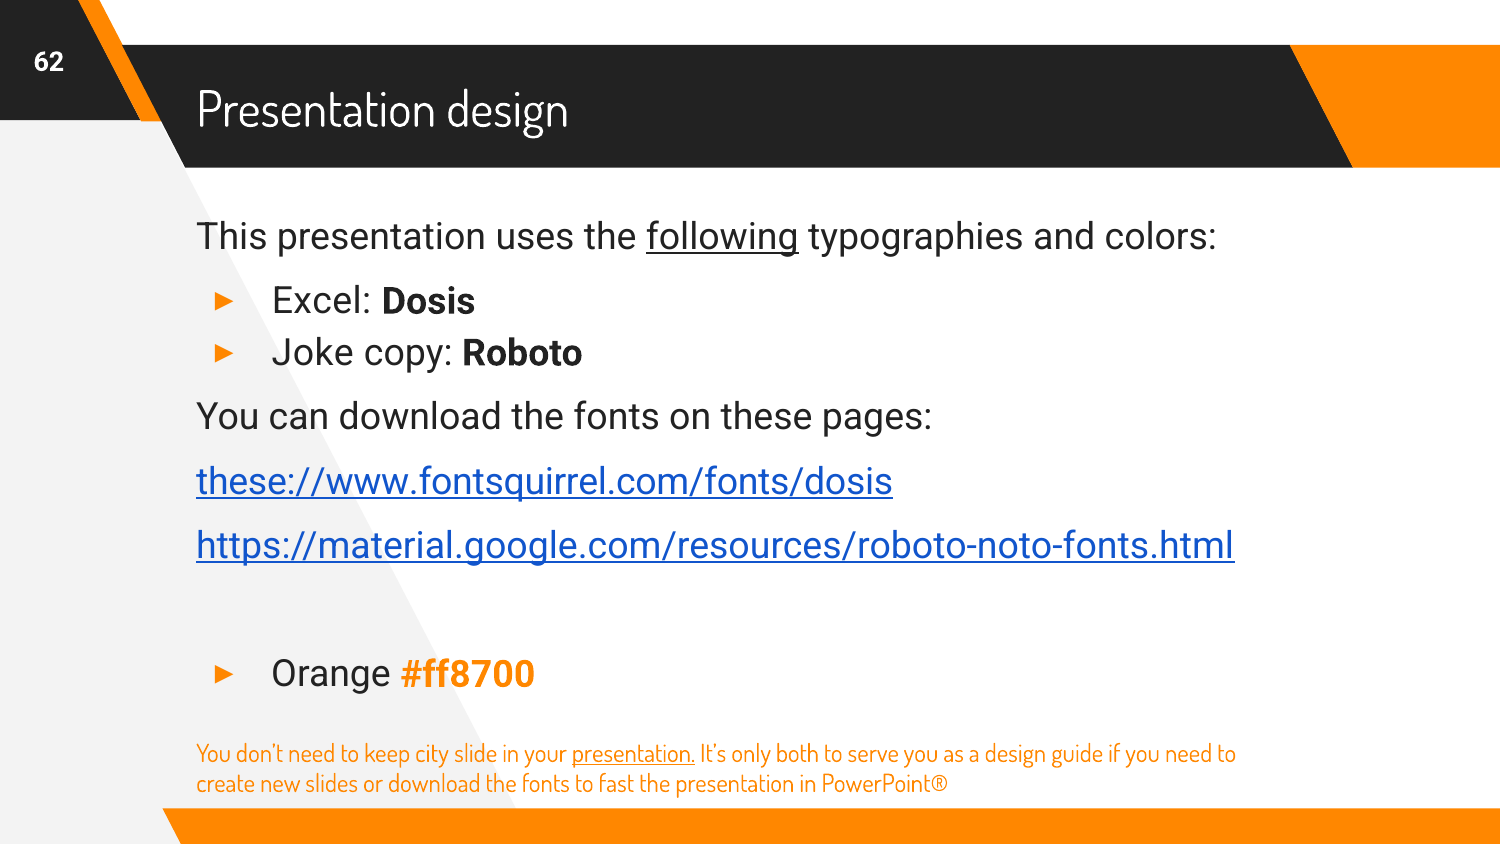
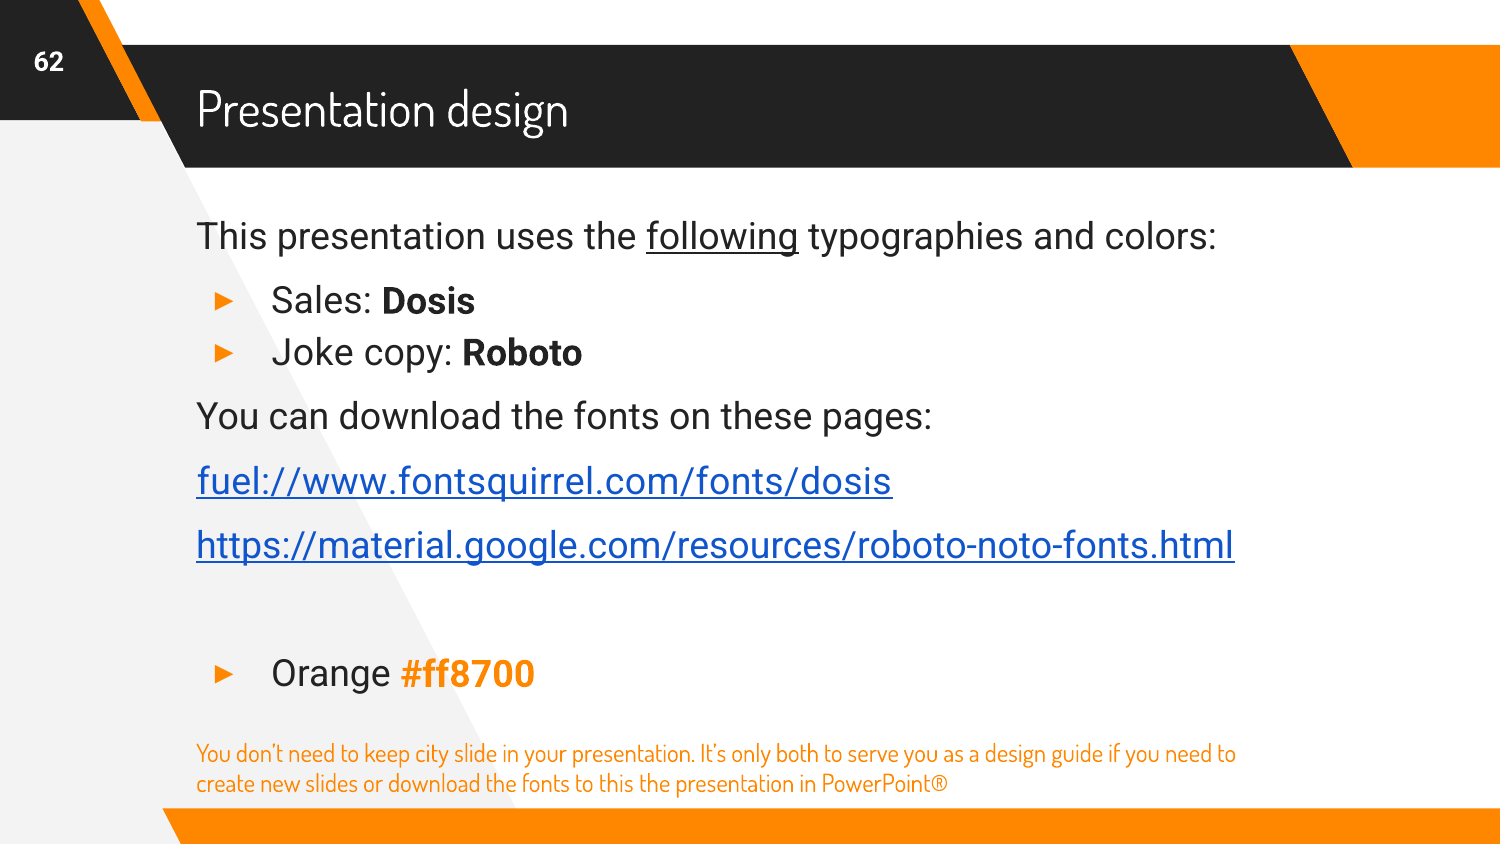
Excel: Excel -> Sales
these://www.fontsquirrel.com/fonts/dosis: these://www.fontsquirrel.com/fonts/dosis -> fuel://www.fontsquirrel.com/fonts/dosis
presentation at (634, 754) underline: present -> none
to fast: fast -> this
